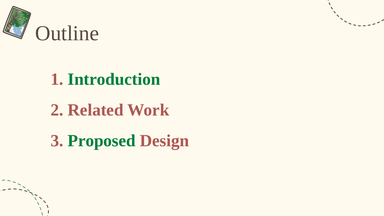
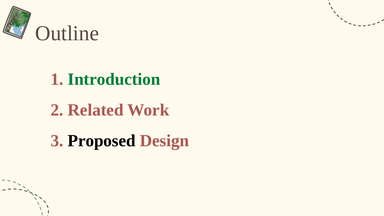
Proposed colour: green -> black
